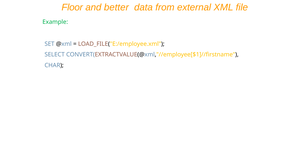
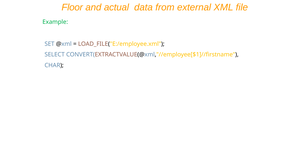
better: better -> actual
